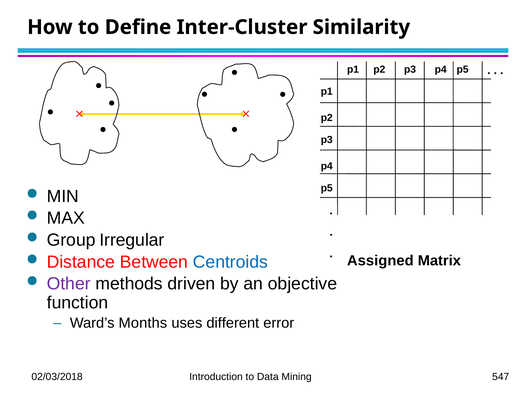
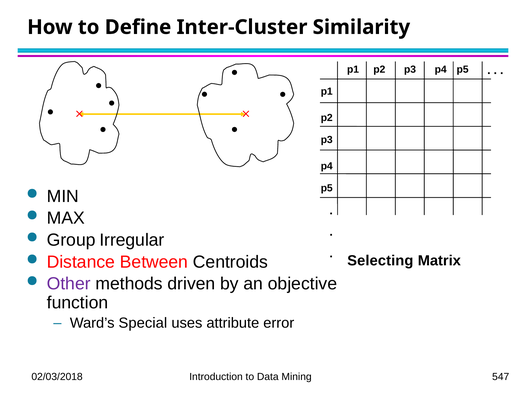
Assigned: Assigned -> Selecting
Centroids colour: blue -> black
Months: Months -> Special
different: different -> attribute
